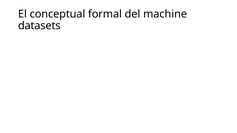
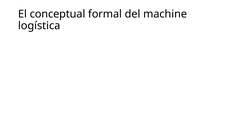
datasets: datasets -> logística
